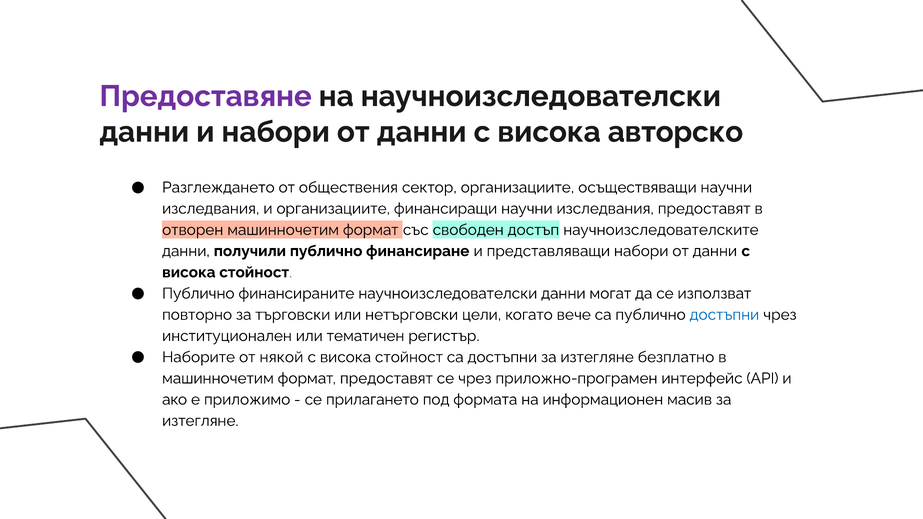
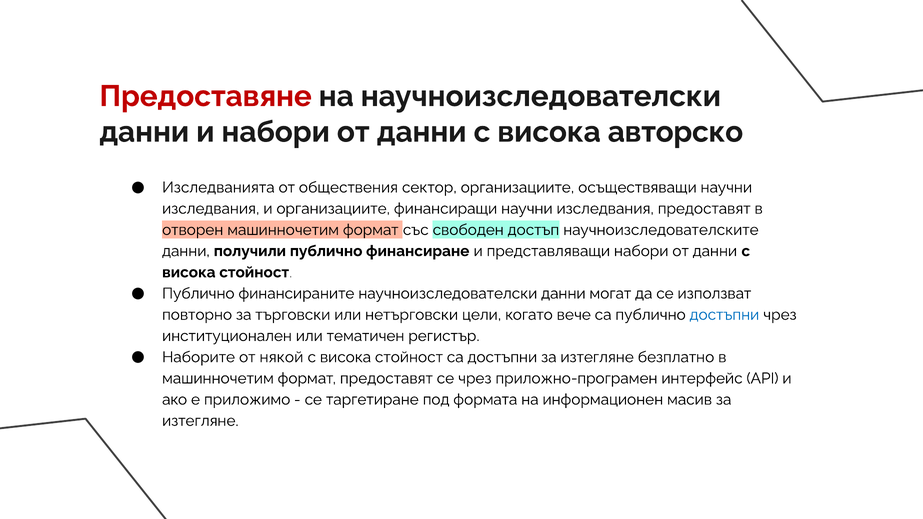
Предоставяне colour: purple -> red
Разглеждането: Разглеждането -> Изследванията
прилагането: прилагането -> таргетиране
